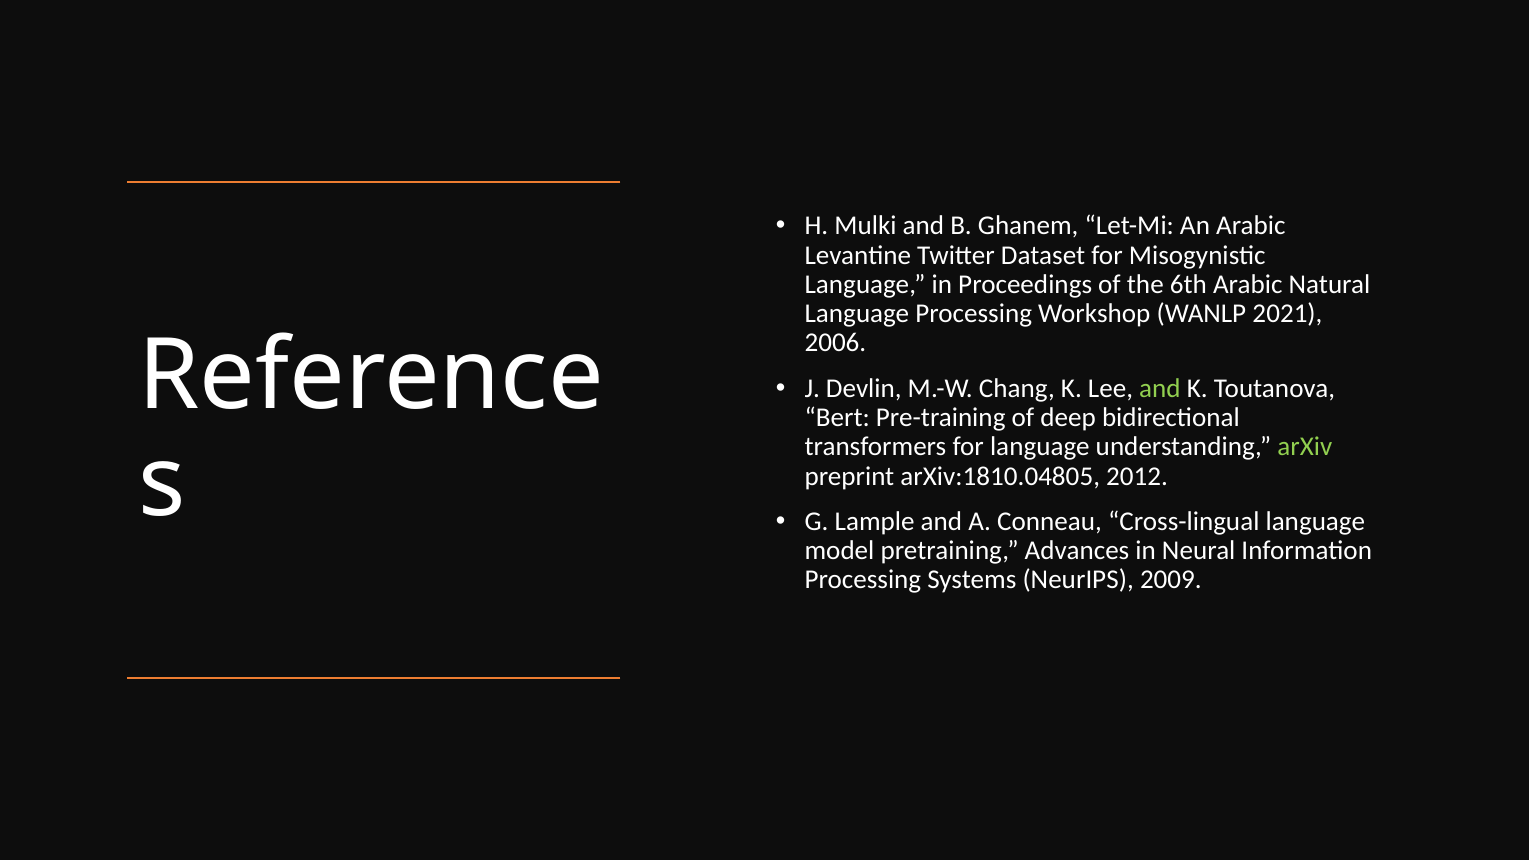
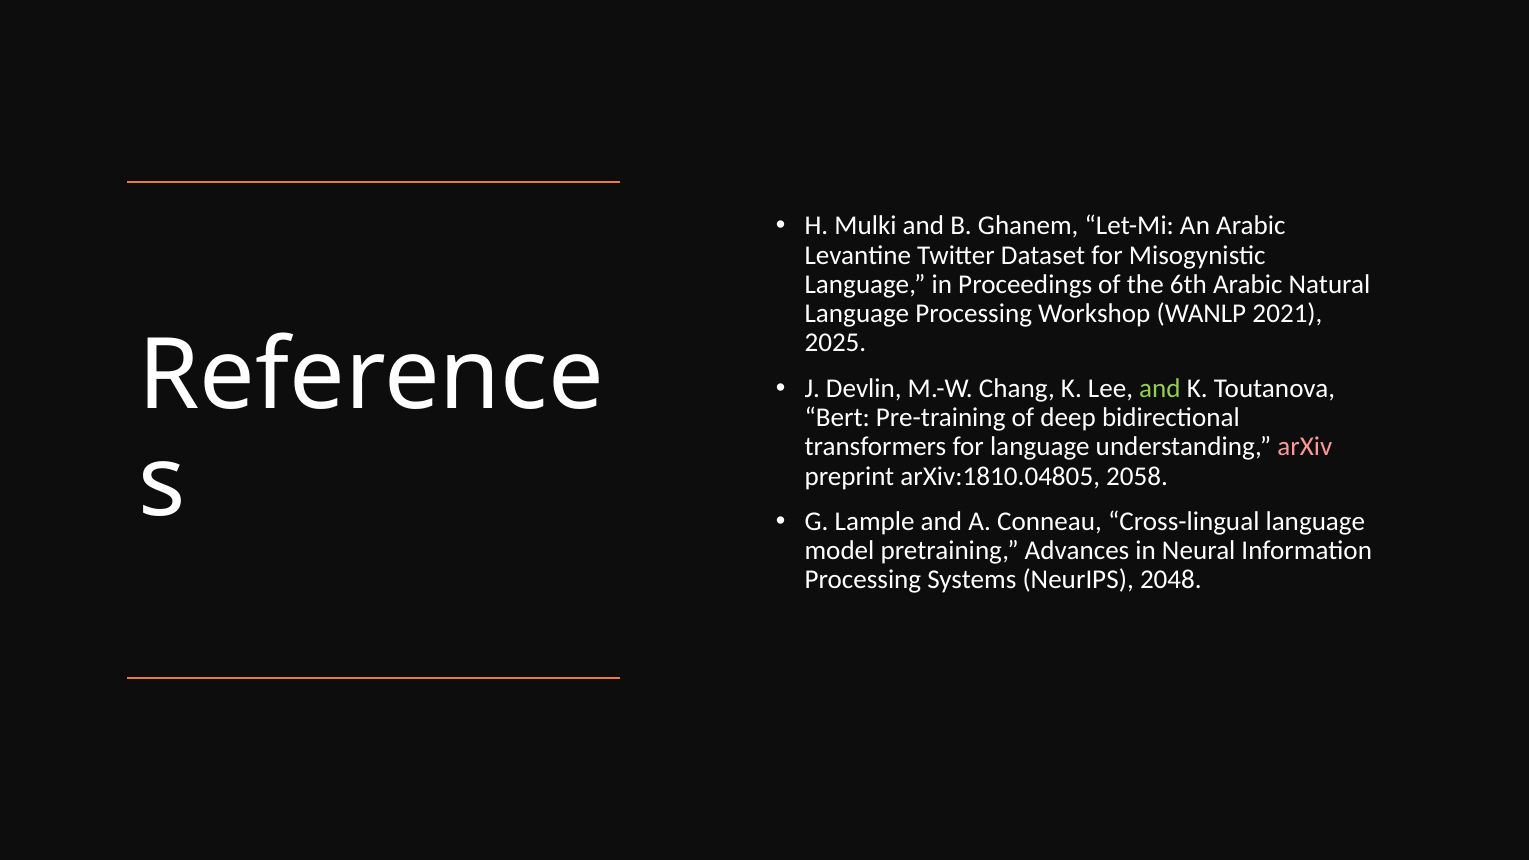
2006: 2006 -> 2025
arXiv colour: light green -> pink
2012: 2012 -> 2058
2009: 2009 -> 2048
